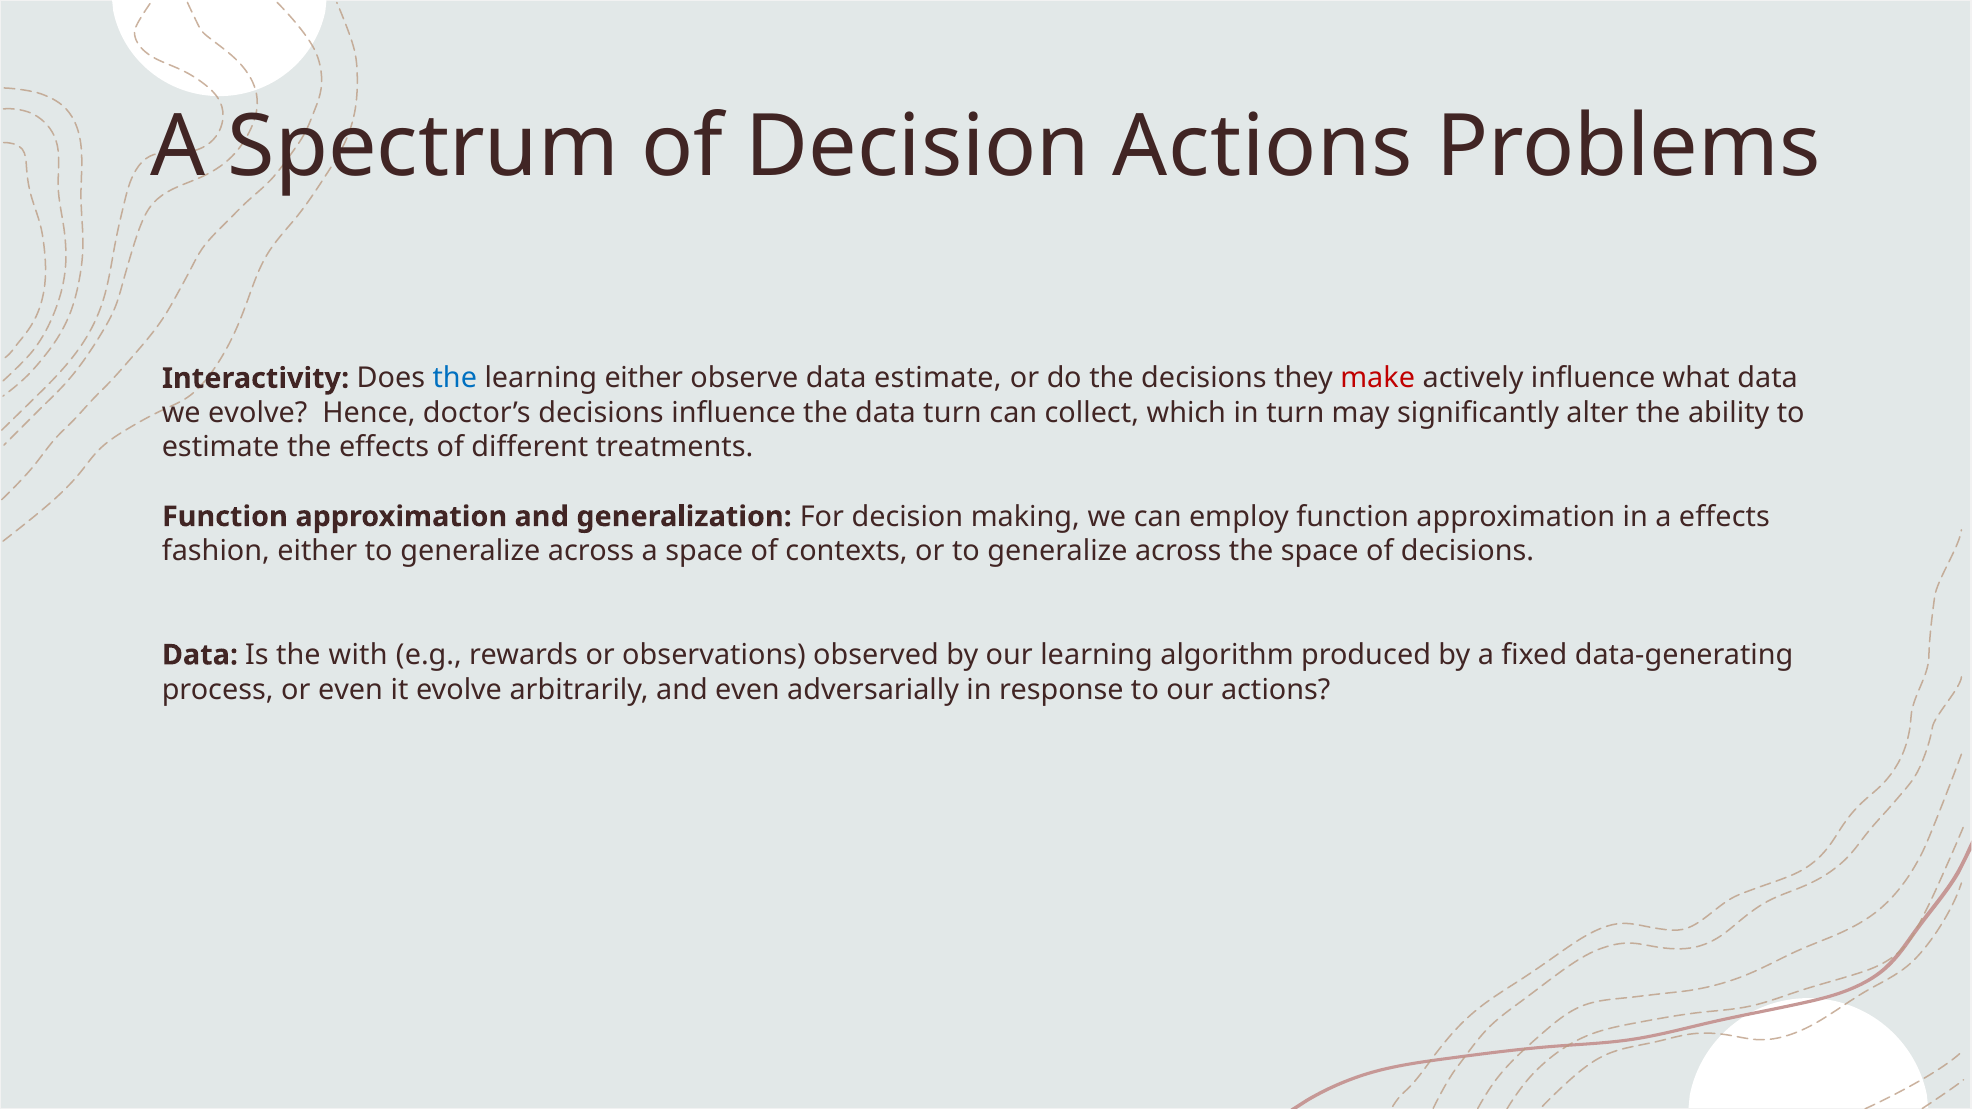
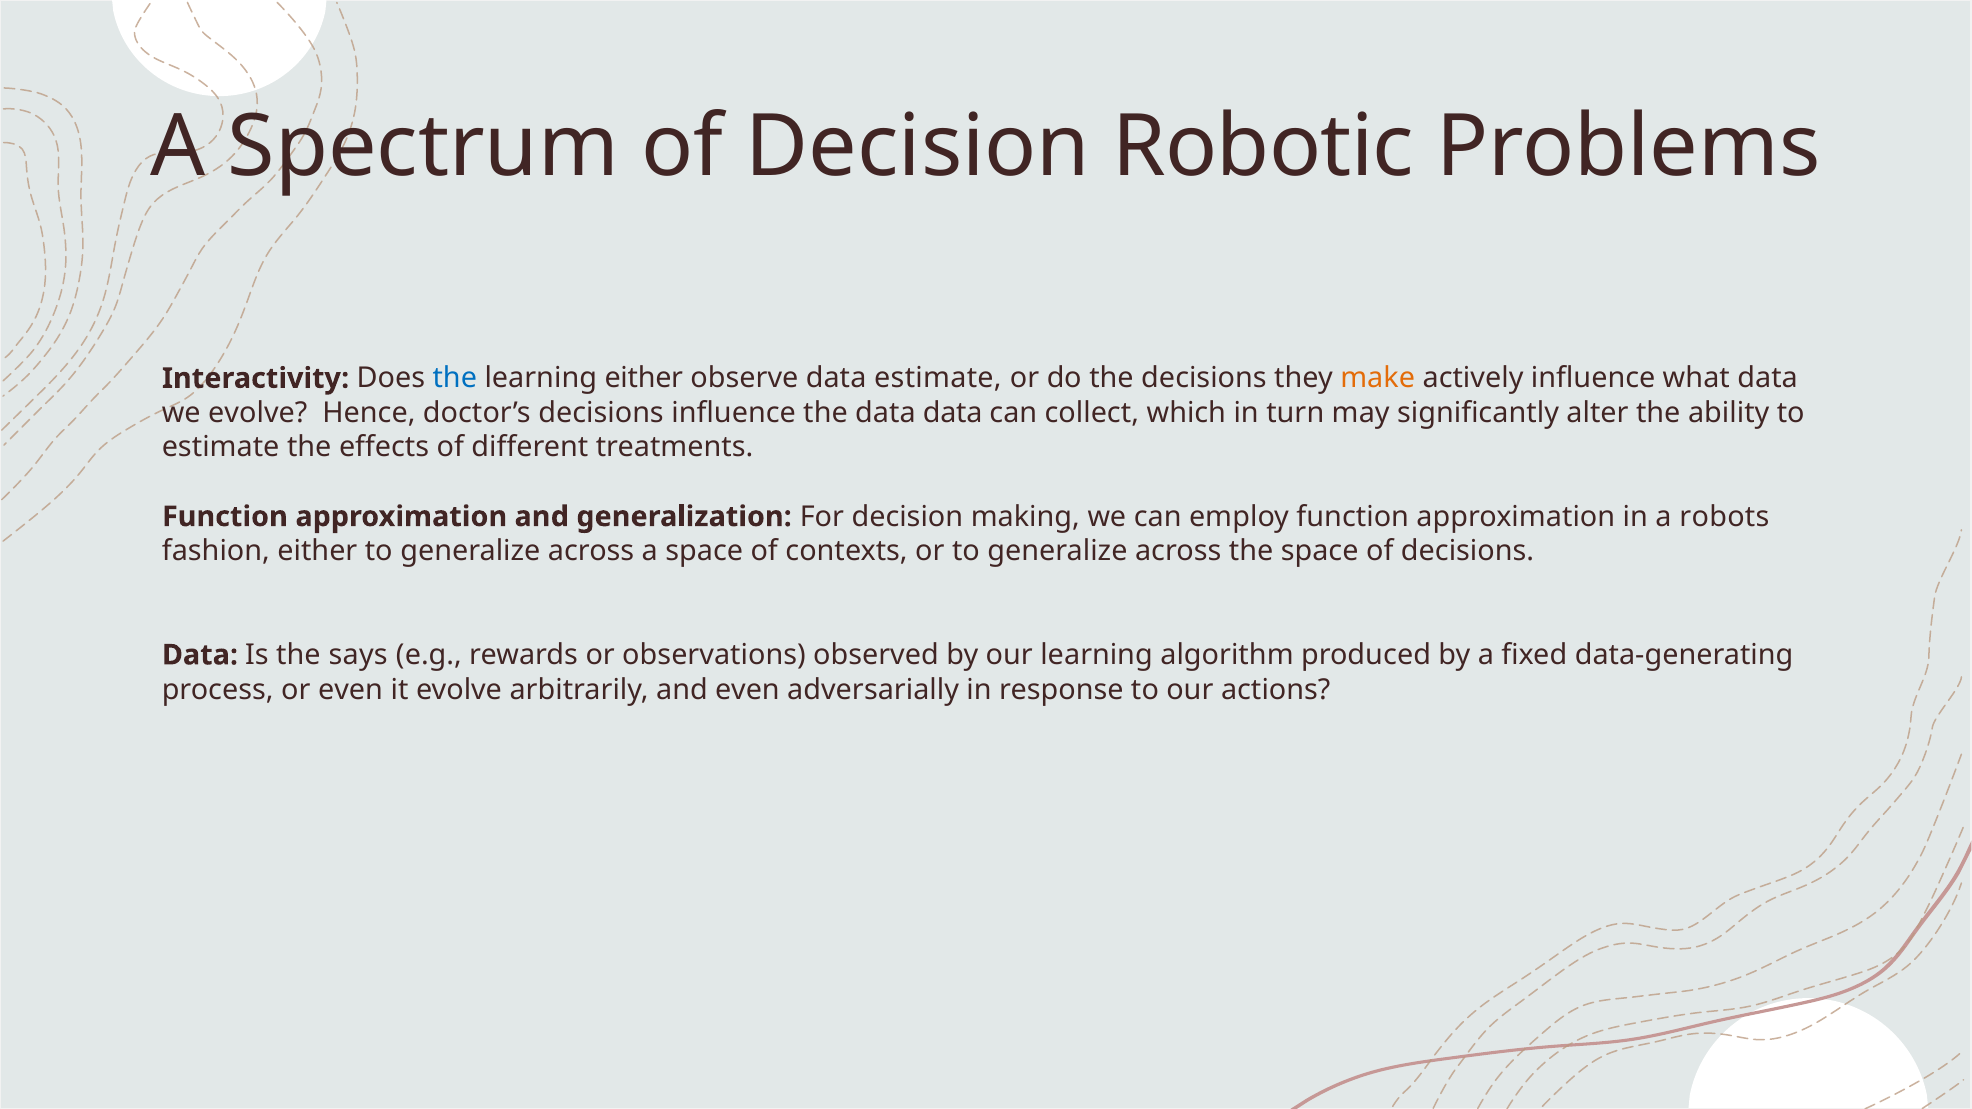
Decision Actions: Actions -> Robotic
make colour: red -> orange
data turn: turn -> data
a effects: effects -> robots
with: with -> says
